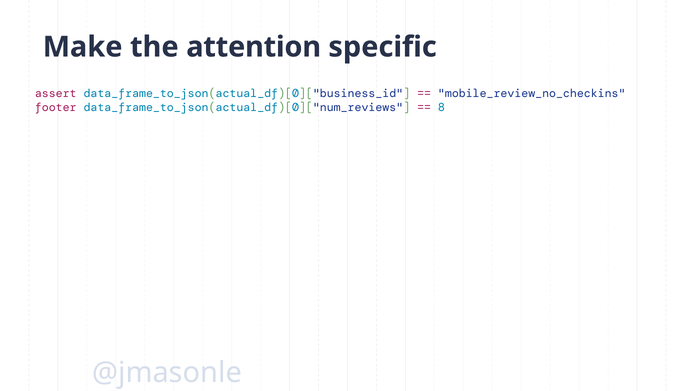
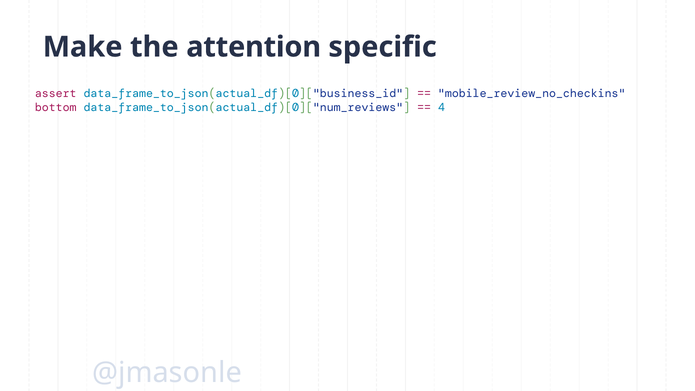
footer: footer -> bottom
8: 8 -> 4
